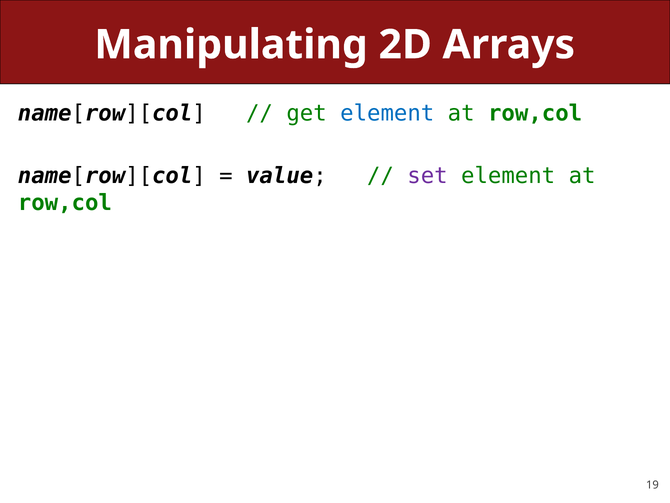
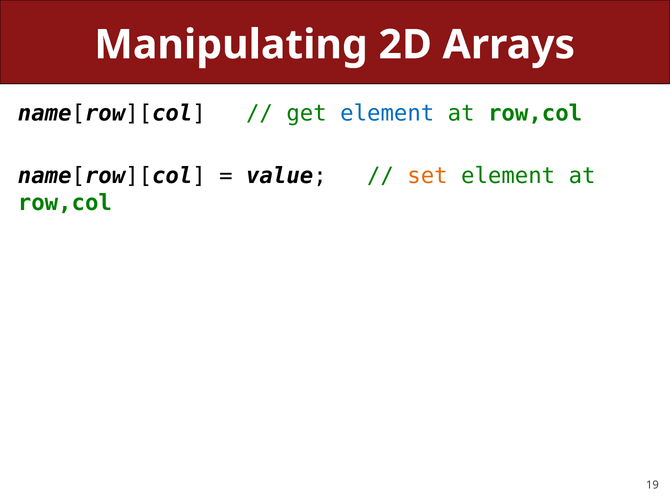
set colour: purple -> orange
